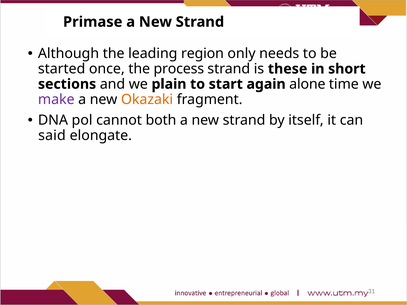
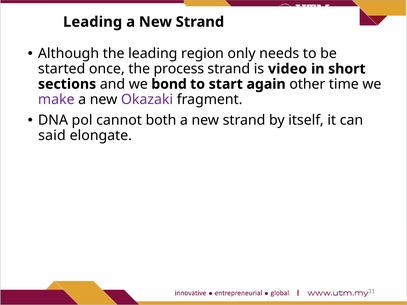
Primase at (93, 22): Primase -> Leading
these: these -> video
plain: plain -> bond
alone: alone -> other
Okazaki colour: orange -> purple
